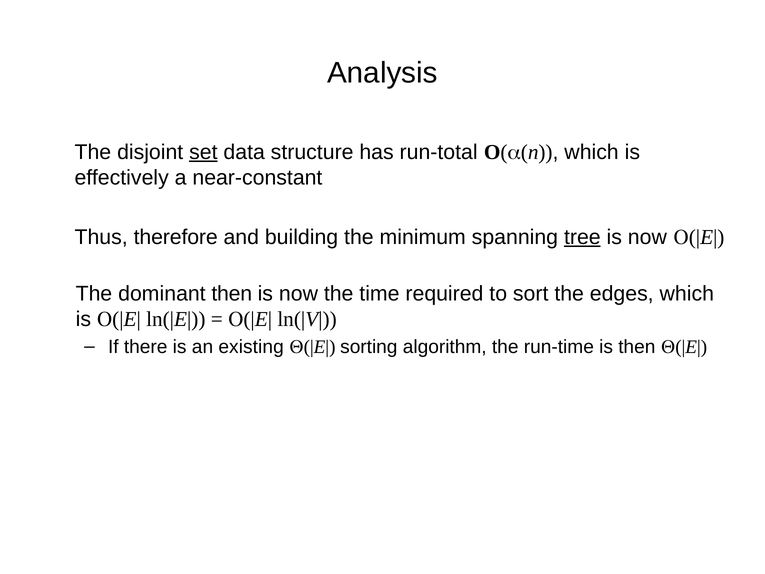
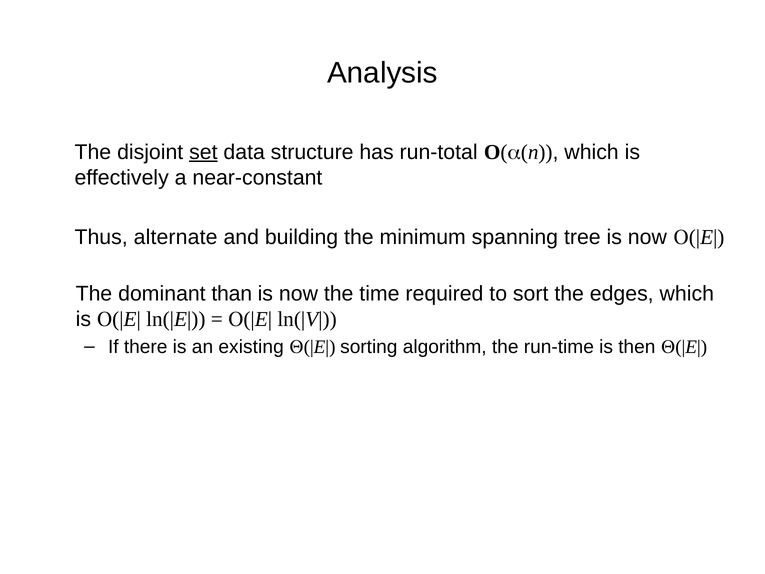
therefore: therefore -> alternate
tree underline: present -> none
dominant then: then -> than
